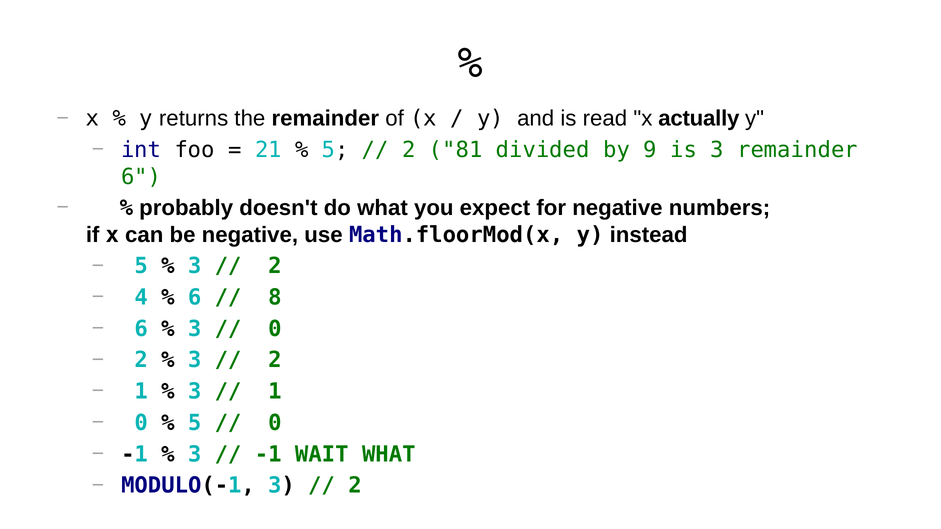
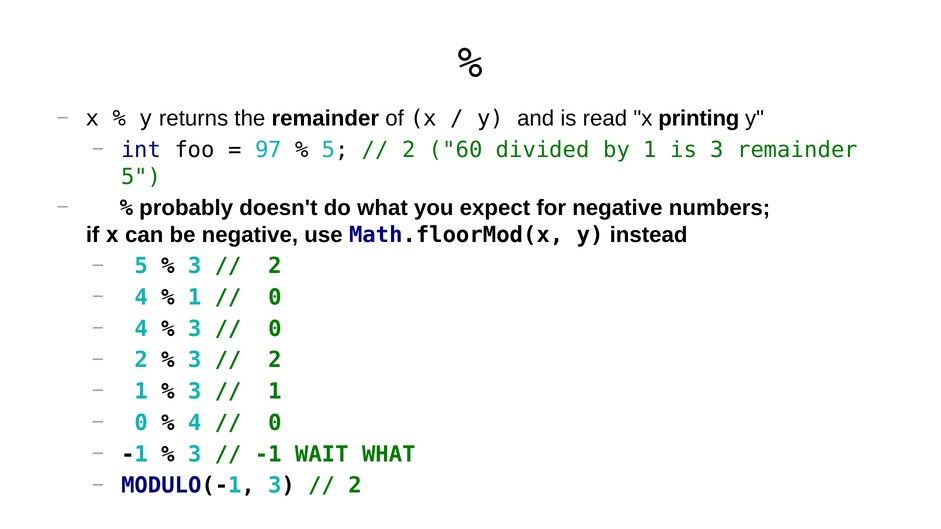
actually: actually -> printing
21: 21 -> 97
81: 81 -> 60
by 9: 9 -> 1
6 at (141, 177): 6 -> 5
6 at (195, 298): 6 -> 1
8 at (275, 298): 8 -> 0
6 at (141, 329): 6 -> 4
5 at (195, 423): 5 -> 4
